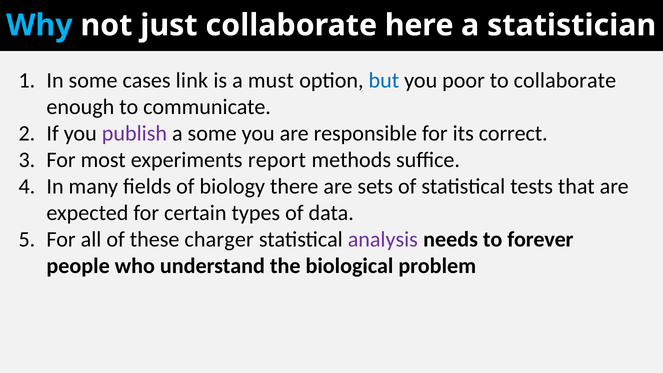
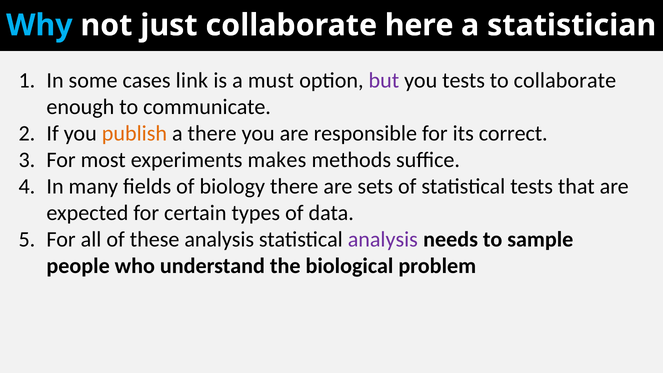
but colour: blue -> purple
you poor: poor -> tests
publish colour: purple -> orange
a some: some -> there
report: report -> makes
these charger: charger -> analysis
forever: forever -> sample
